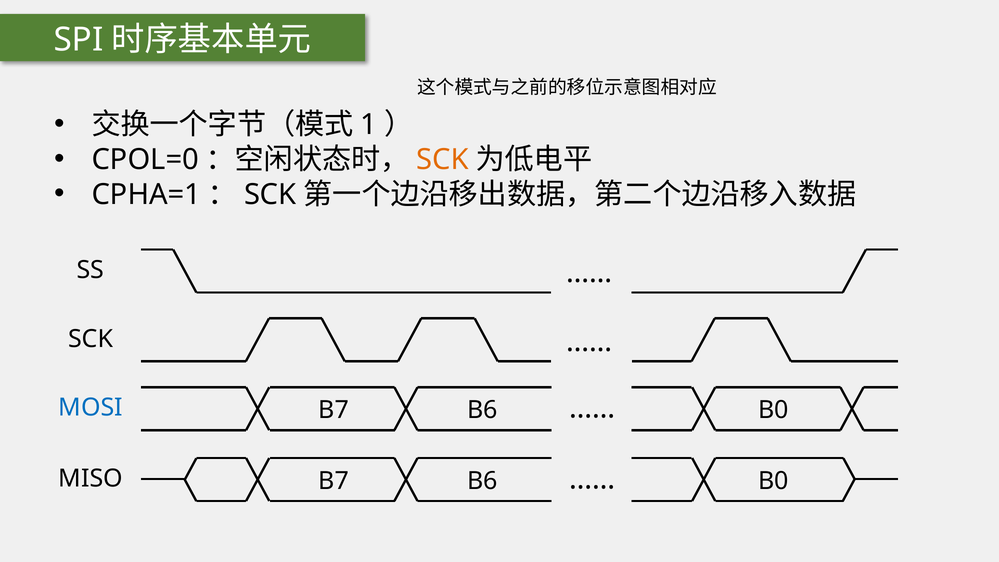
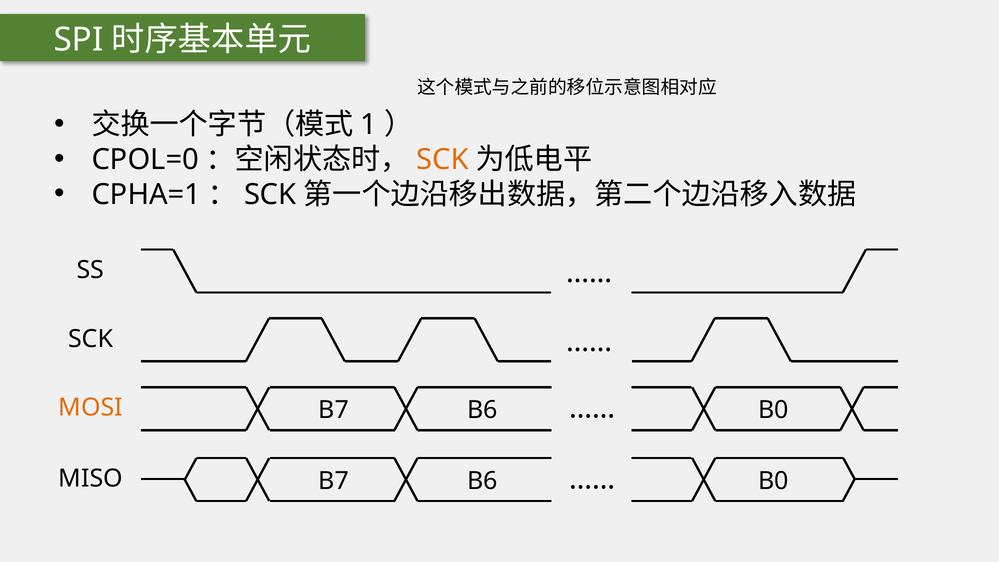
MOSI colour: blue -> orange
